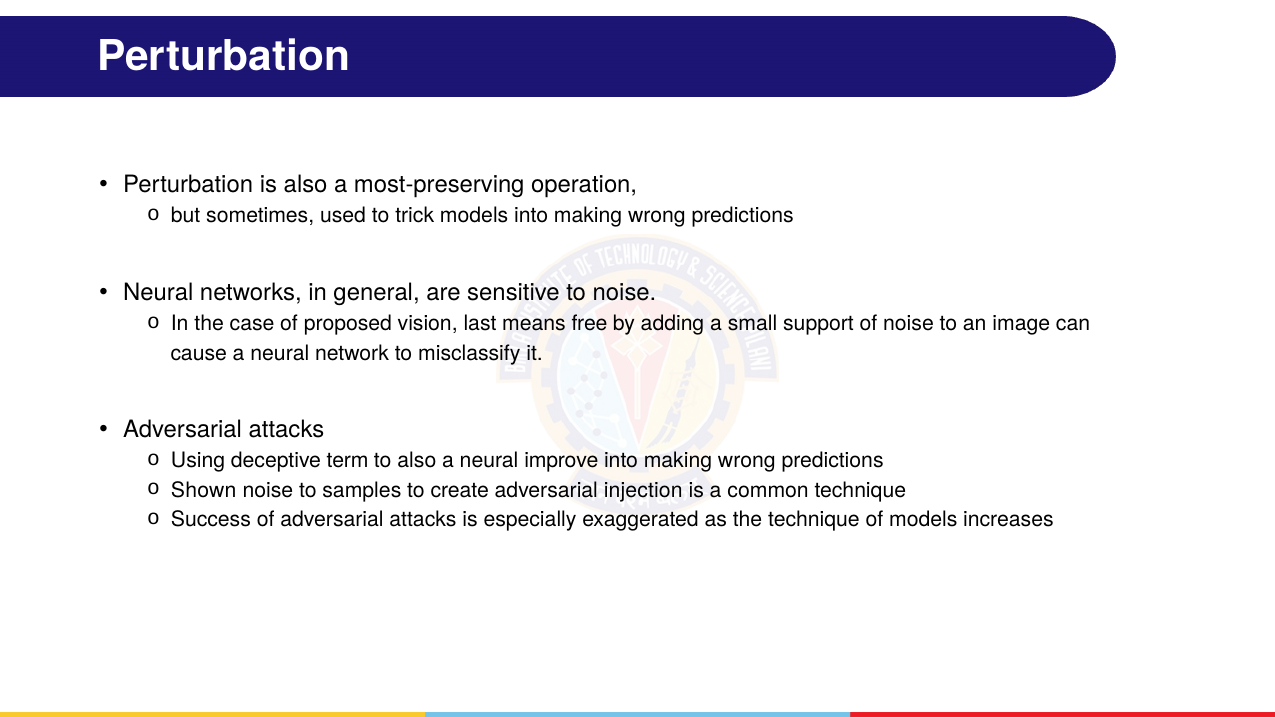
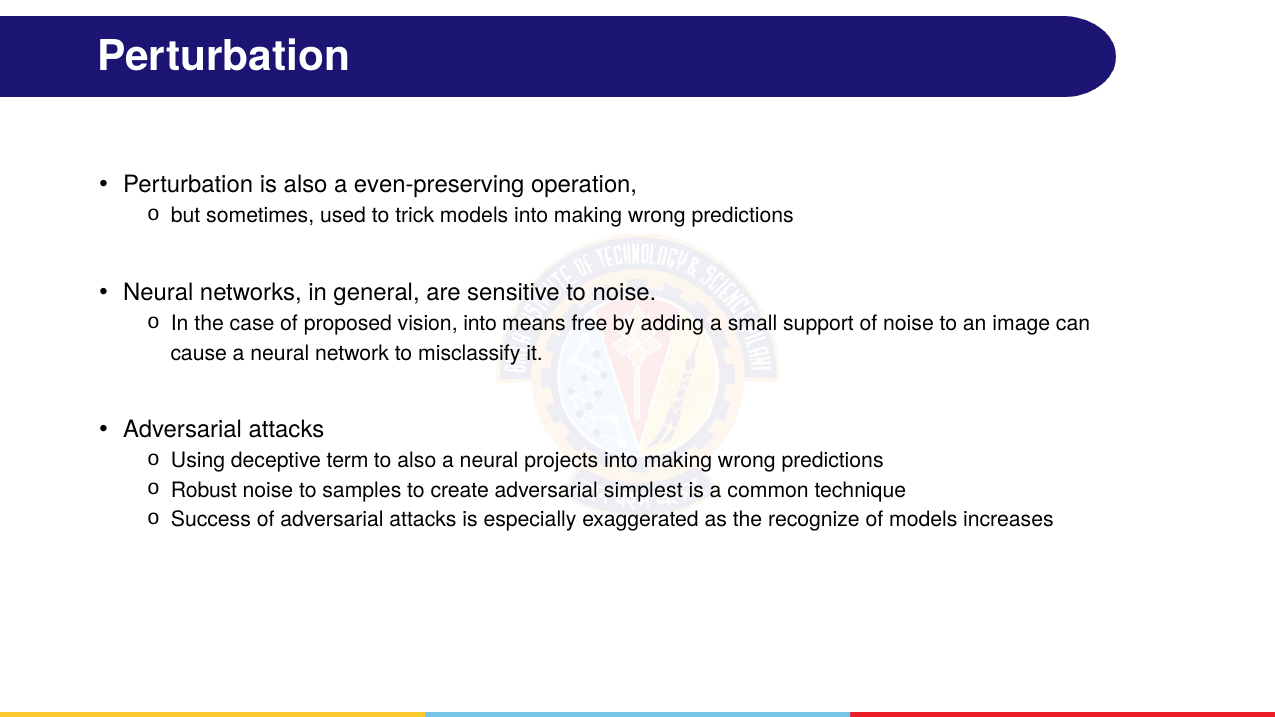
most-preserving: most-preserving -> even-preserving
vision last: last -> into
improve: improve -> projects
Shown: Shown -> Robust
injection: injection -> simplest
the technique: technique -> recognize
